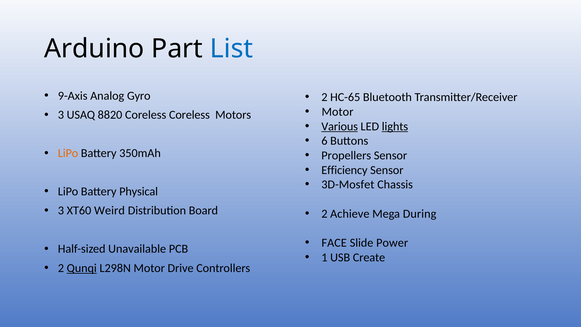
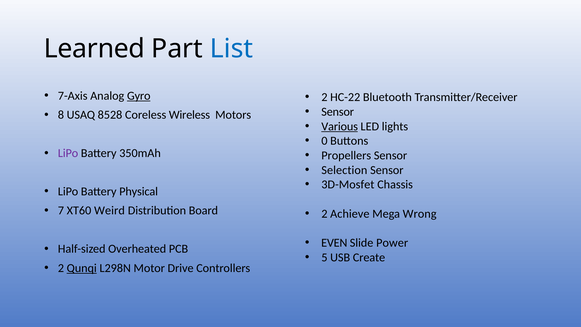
Arduino: Arduino -> Learned
9-Axis: 9-Axis -> 7-Axis
Gyro underline: none -> present
HC-65: HC-65 -> HC-22
Motor at (338, 112): Motor -> Sensor
3 at (61, 115): 3 -> 8
8820: 8820 -> 8528
Coreless Coreless: Coreless -> Wireless
lights underline: present -> none
6: 6 -> 0
LiPo at (68, 153) colour: orange -> purple
Efficiency: Efficiency -> Selection
3 at (61, 211): 3 -> 7
During: During -> Wrong
FACE: FACE -> EVEN
Unavailable: Unavailable -> Overheated
1: 1 -> 5
